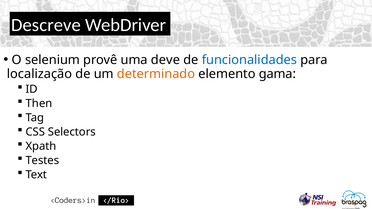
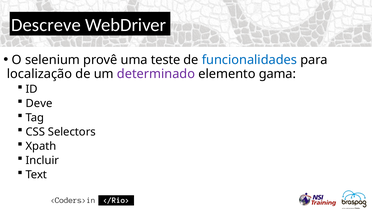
deve: deve -> teste
determinado colour: orange -> purple
Then: Then -> Deve
Testes: Testes -> Incluir
